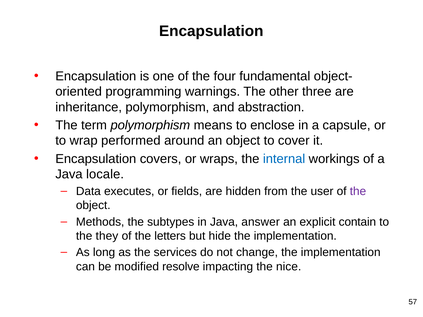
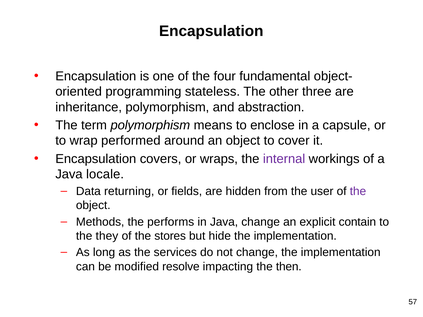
warnings: warnings -> stateless
internal colour: blue -> purple
executes: executes -> returning
subtypes: subtypes -> performs
Java answer: answer -> change
letters: letters -> stores
nice: nice -> then
